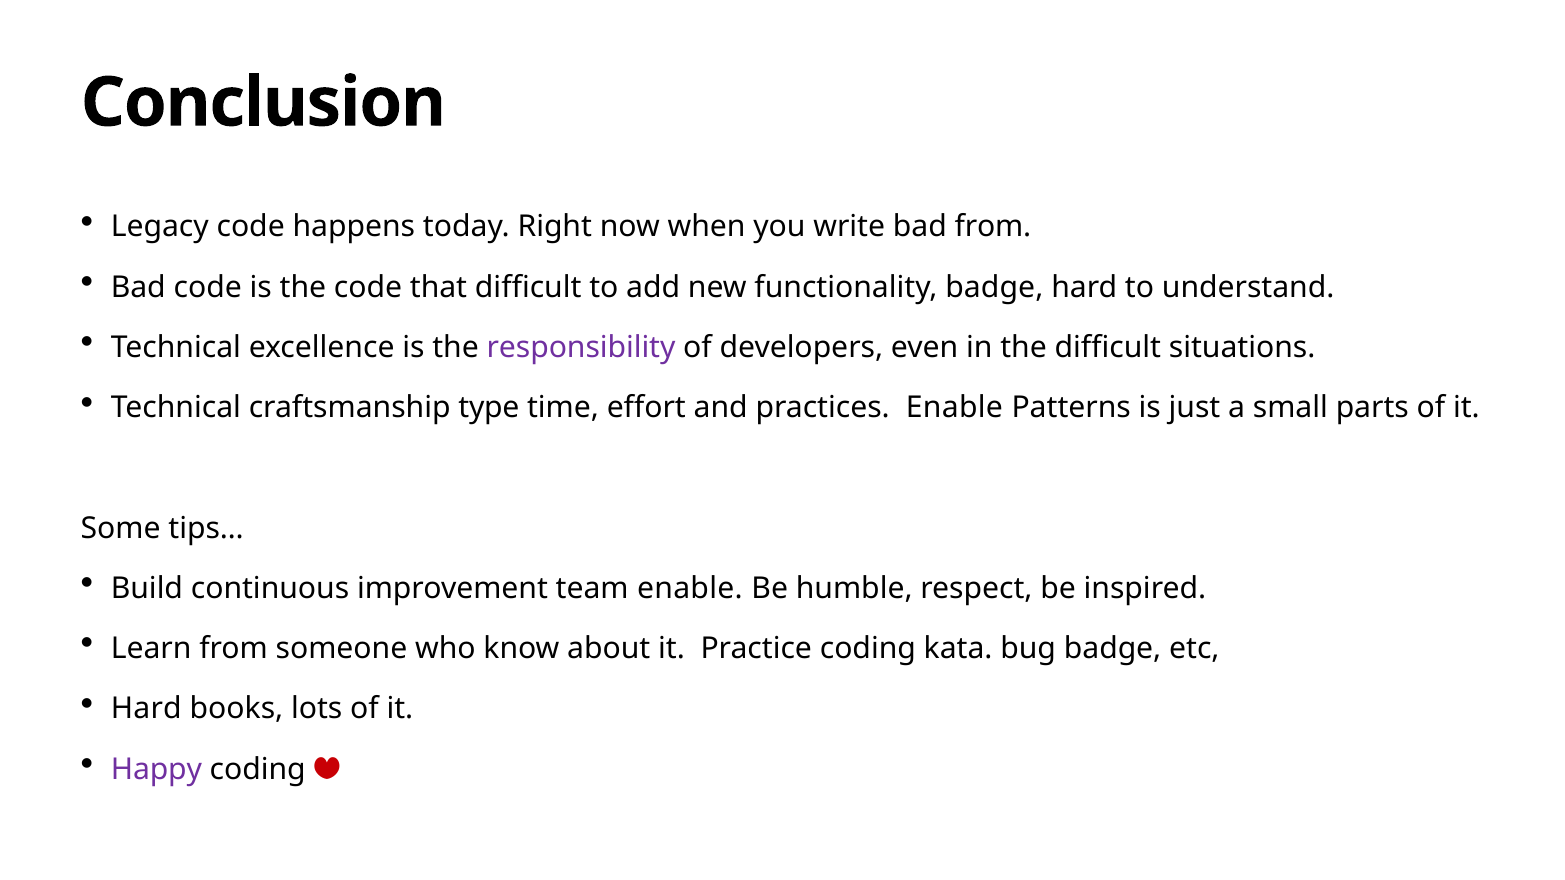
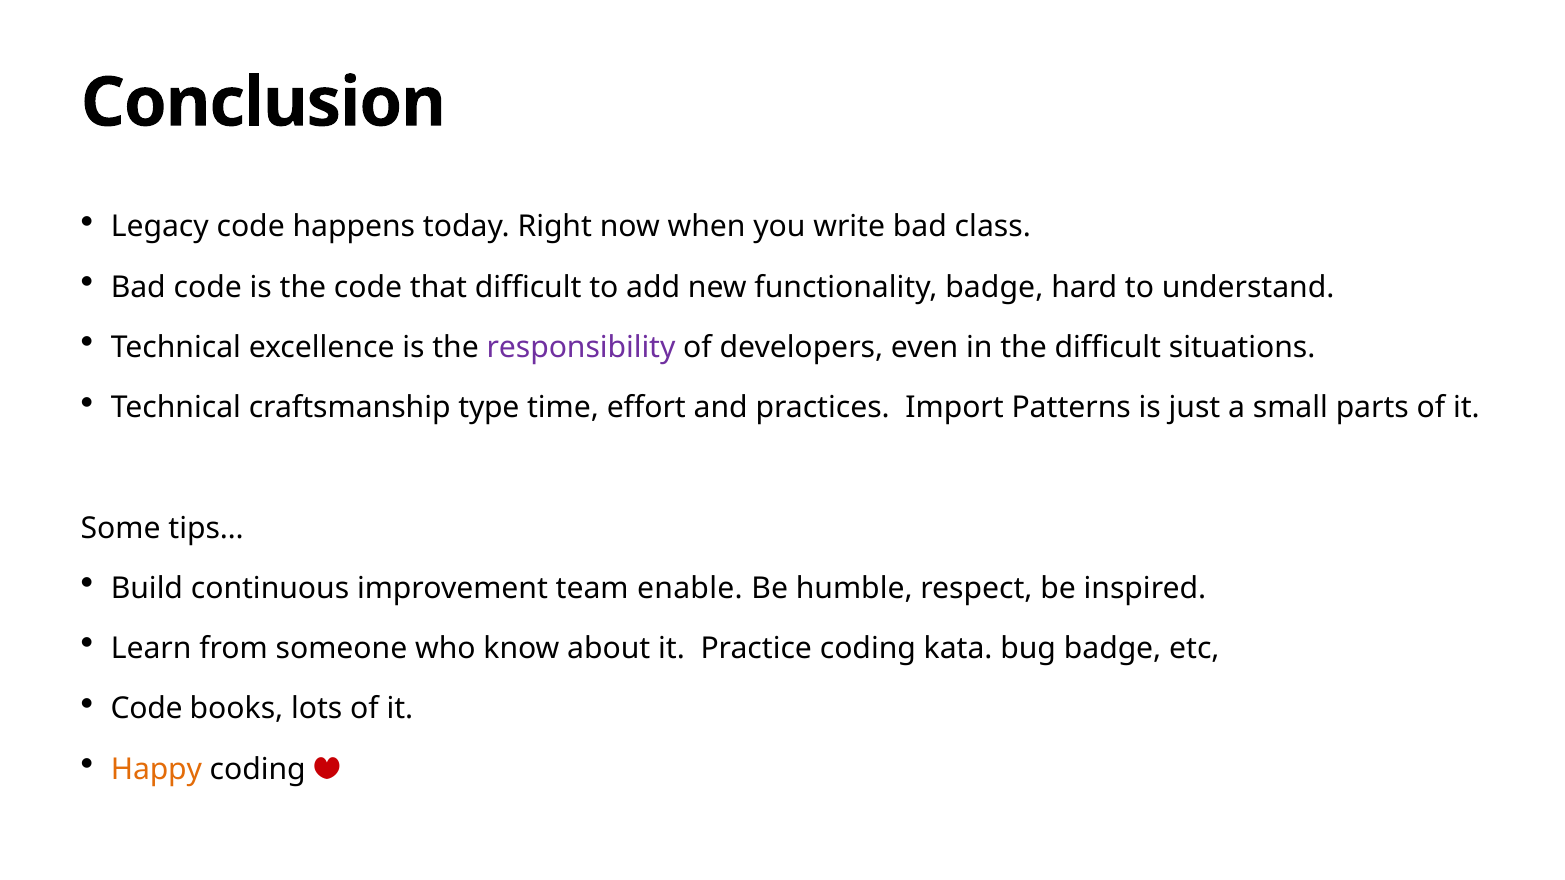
bad from: from -> class
practices Enable: Enable -> Import
Hard at (146, 709): Hard -> Code
Happy colour: purple -> orange
